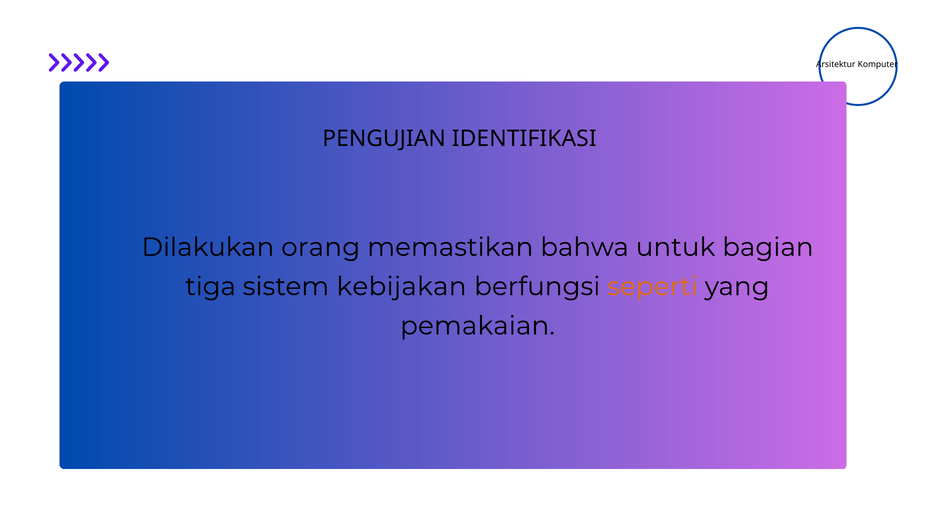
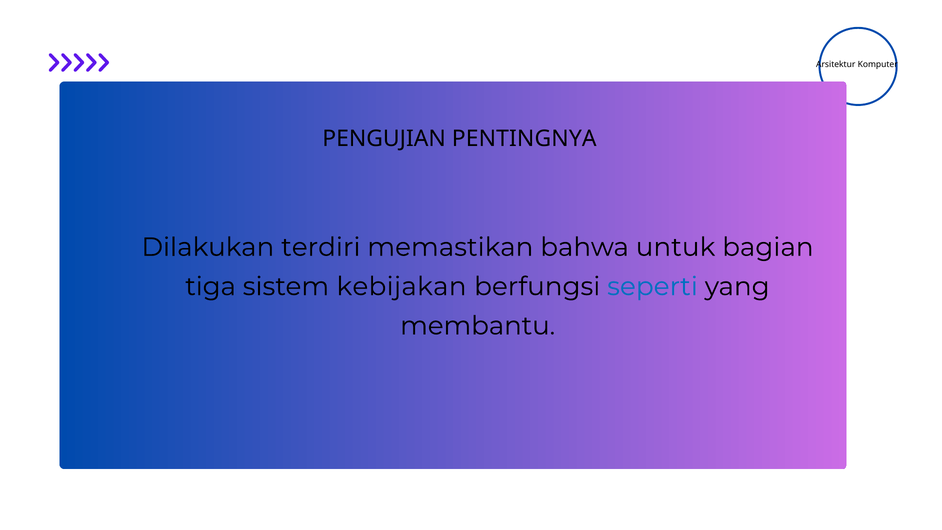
IDENTIFIKASI: IDENTIFIKASI -> PENTINGNYA
orang: orang -> terdiri
seperti colour: orange -> blue
pemakaian: pemakaian -> membantu
